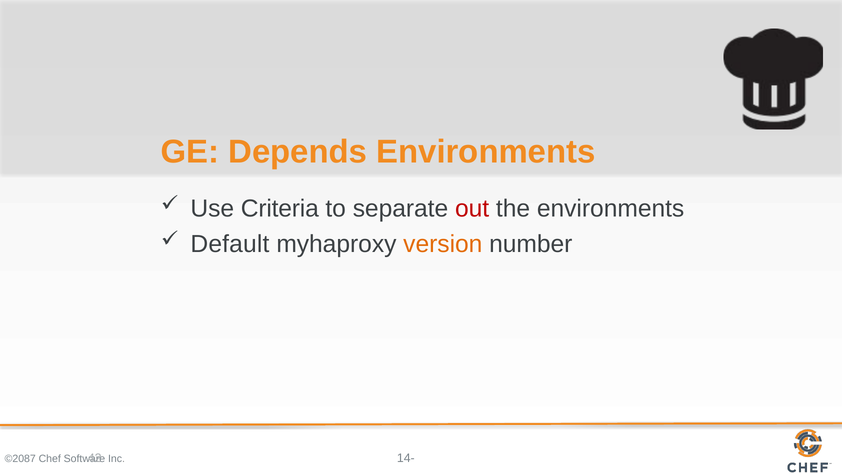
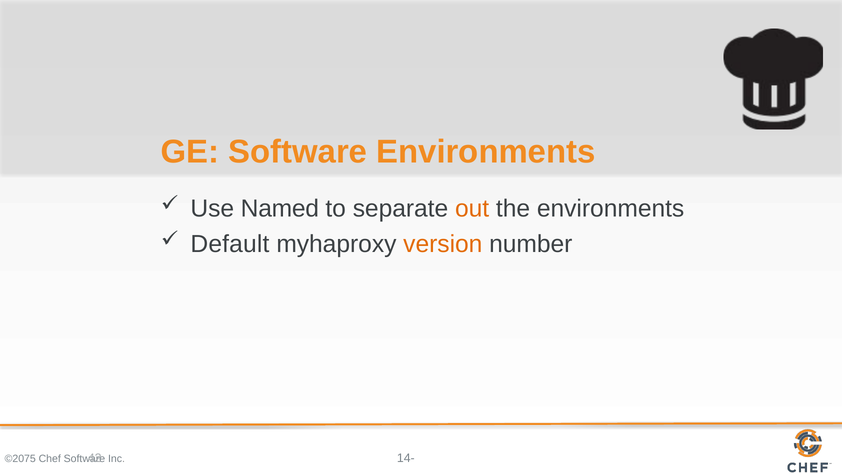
GE Depends: Depends -> Software
Criteria: Criteria -> Named
out colour: red -> orange
©2087: ©2087 -> ©2075
